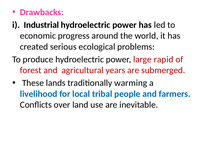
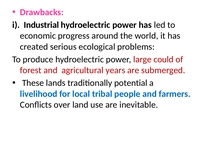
rapid: rapid -> could
warming: warming -> potential
